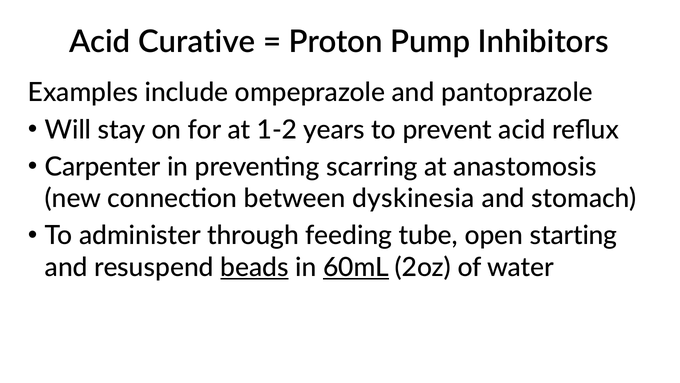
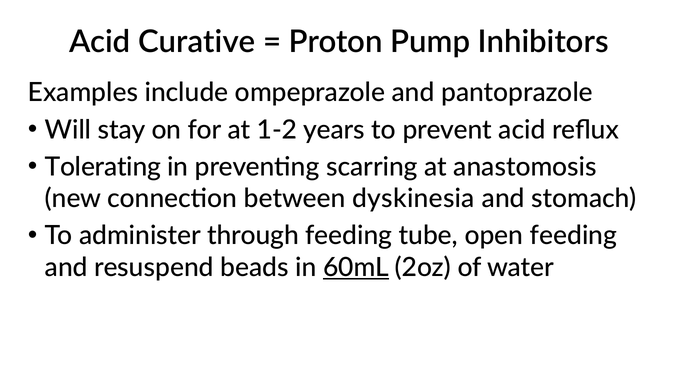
Carpenter: Carpenter -> Tolerating
open starting: starting -> feeding
beads underline: present -> none
